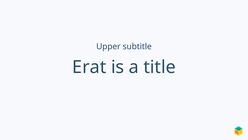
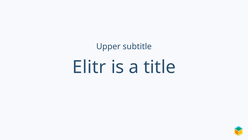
Erat: Erat -> Elitr
